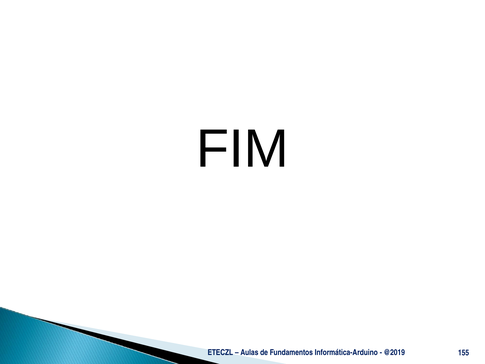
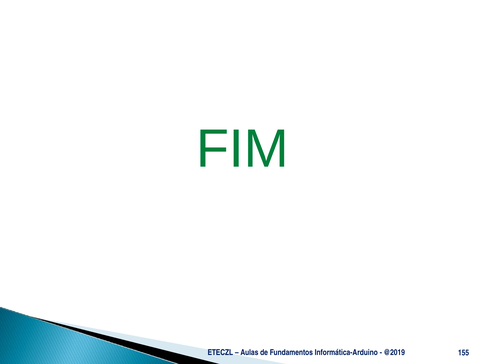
FIM colour: black -> green
